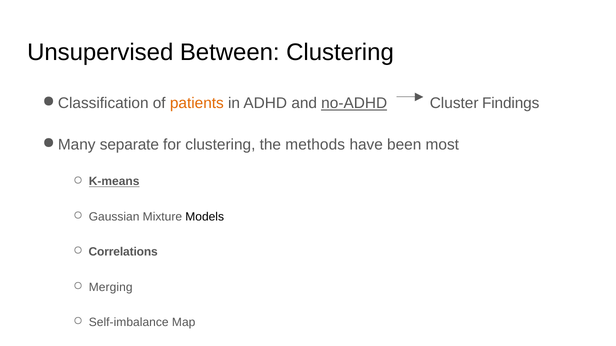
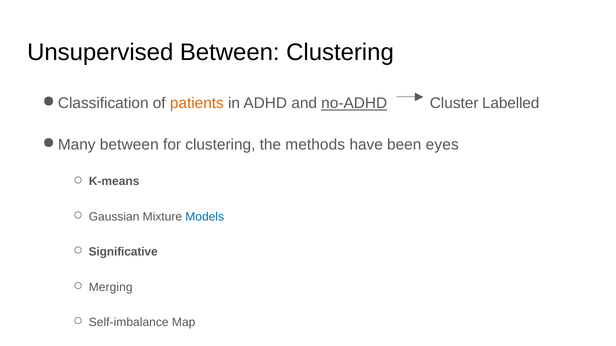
Findings: Findings -> Labelled
separate at (129, 145): separate -> between
most: most -> eyes
K-means underline: present -> none
Models colour: black -> blue
Correlations: Correlations -> Significative
